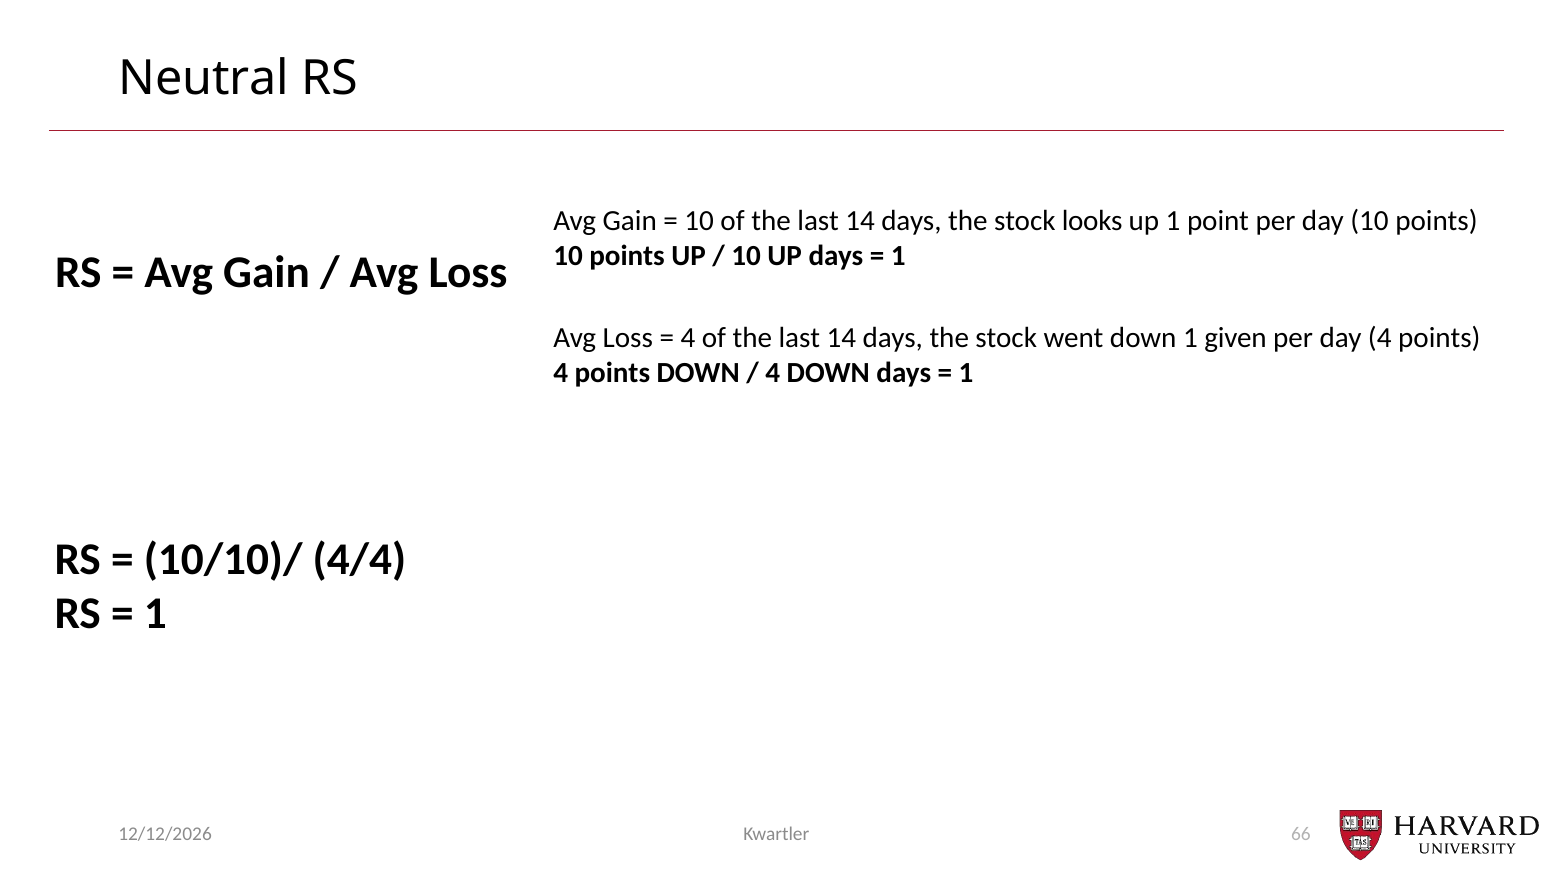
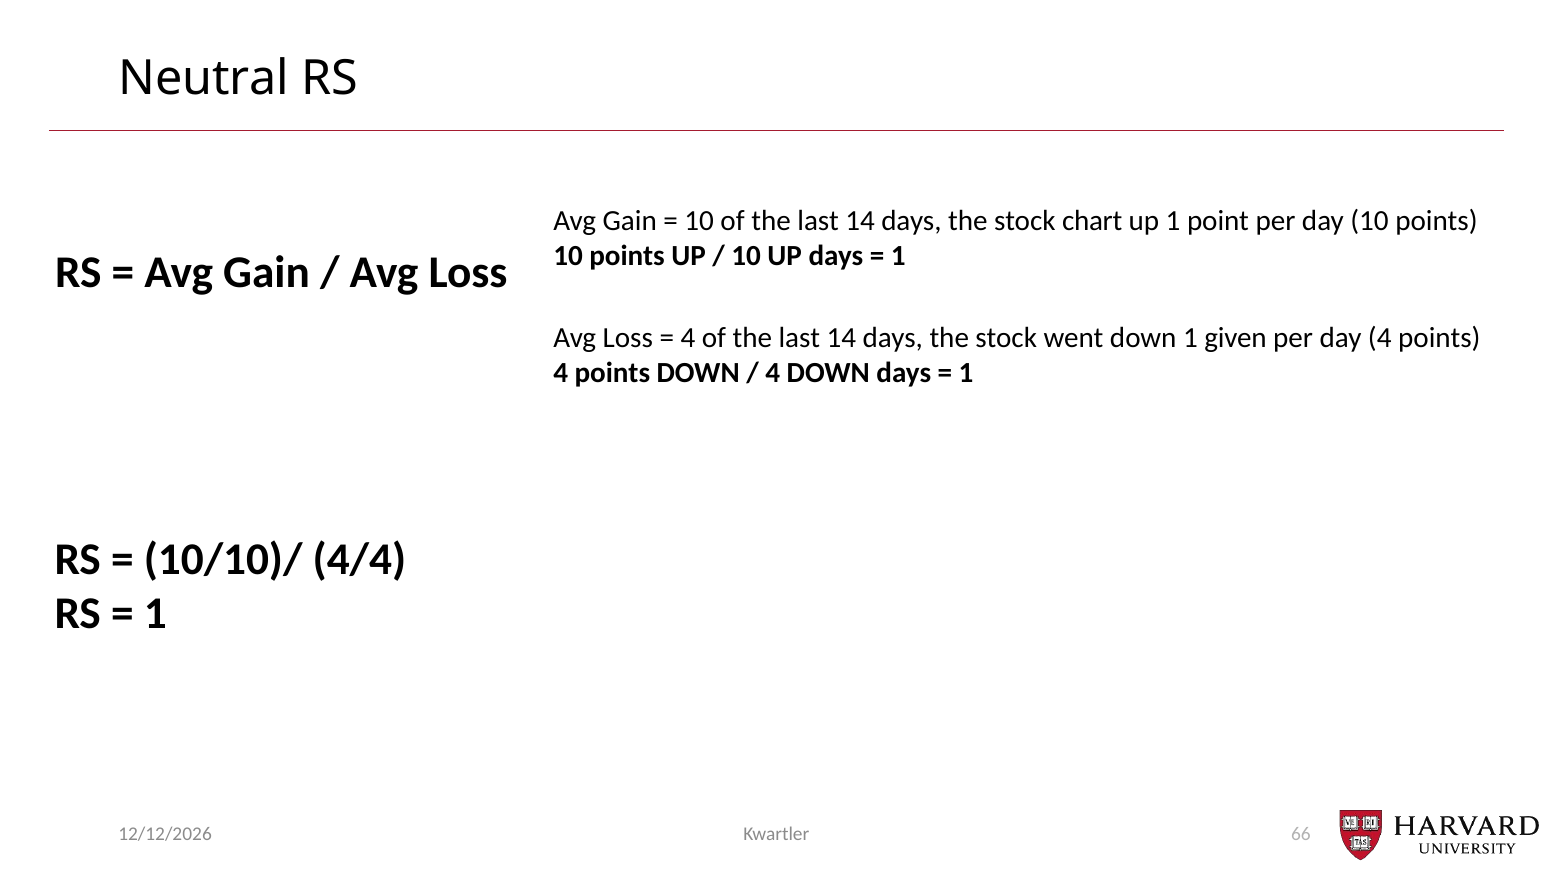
looks: looks -> chart
